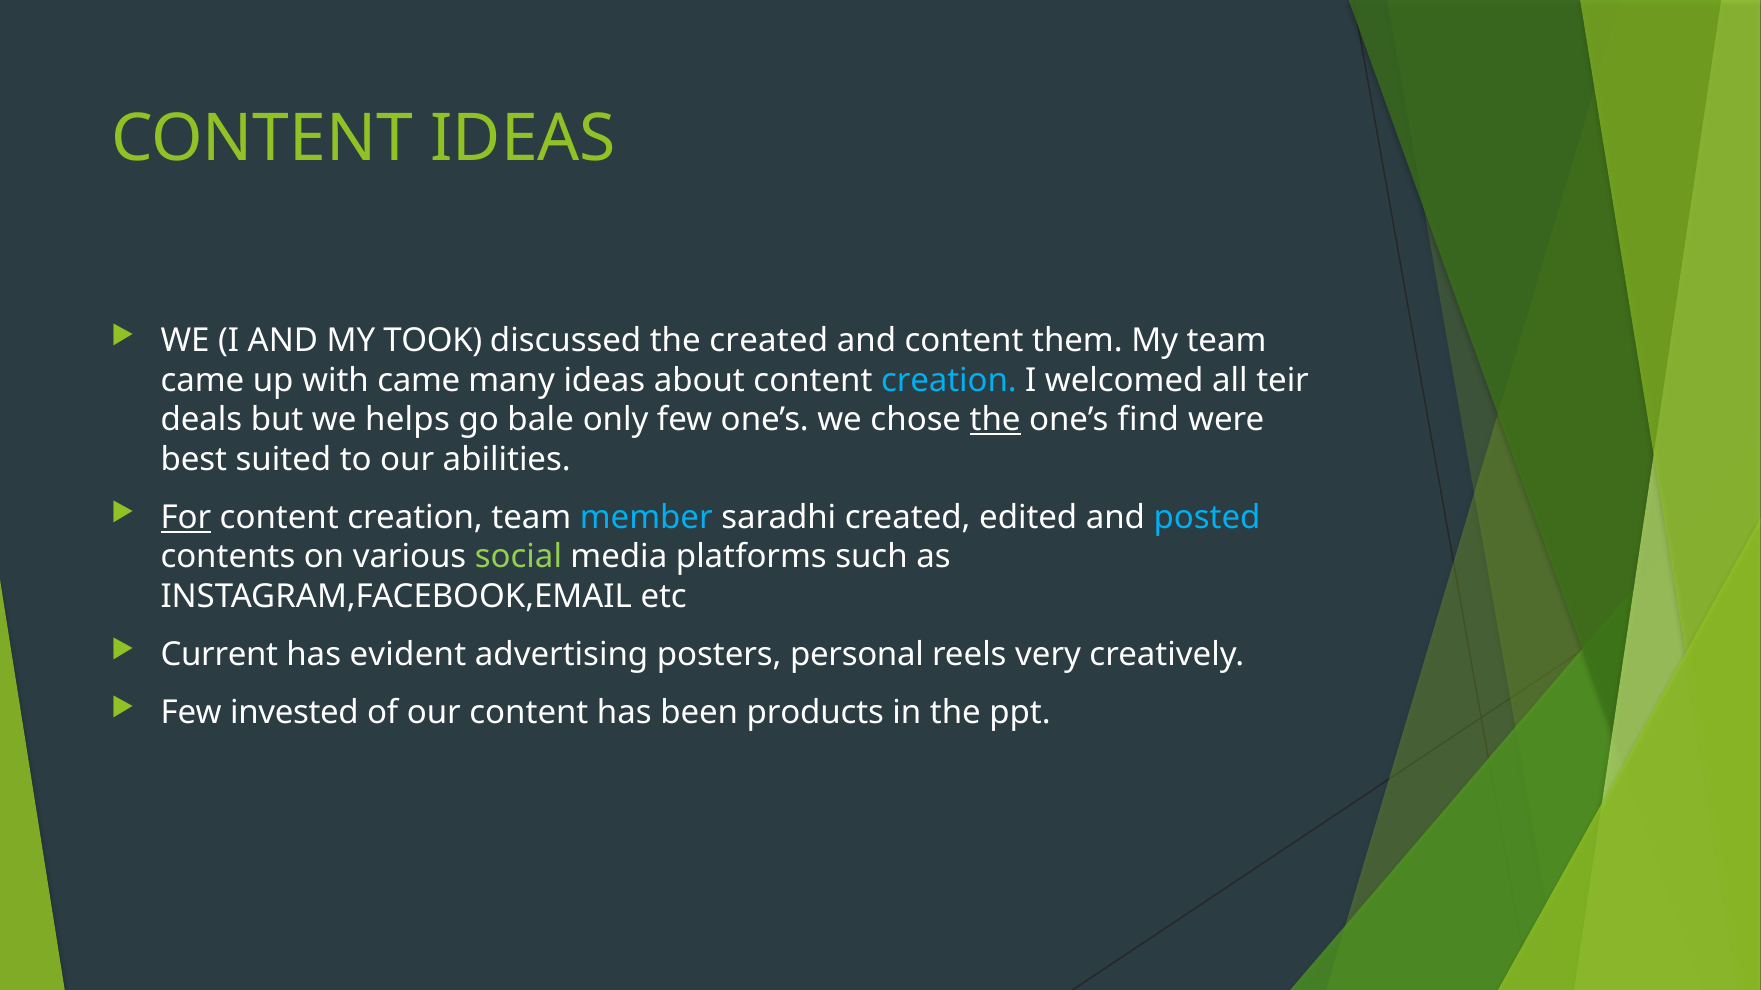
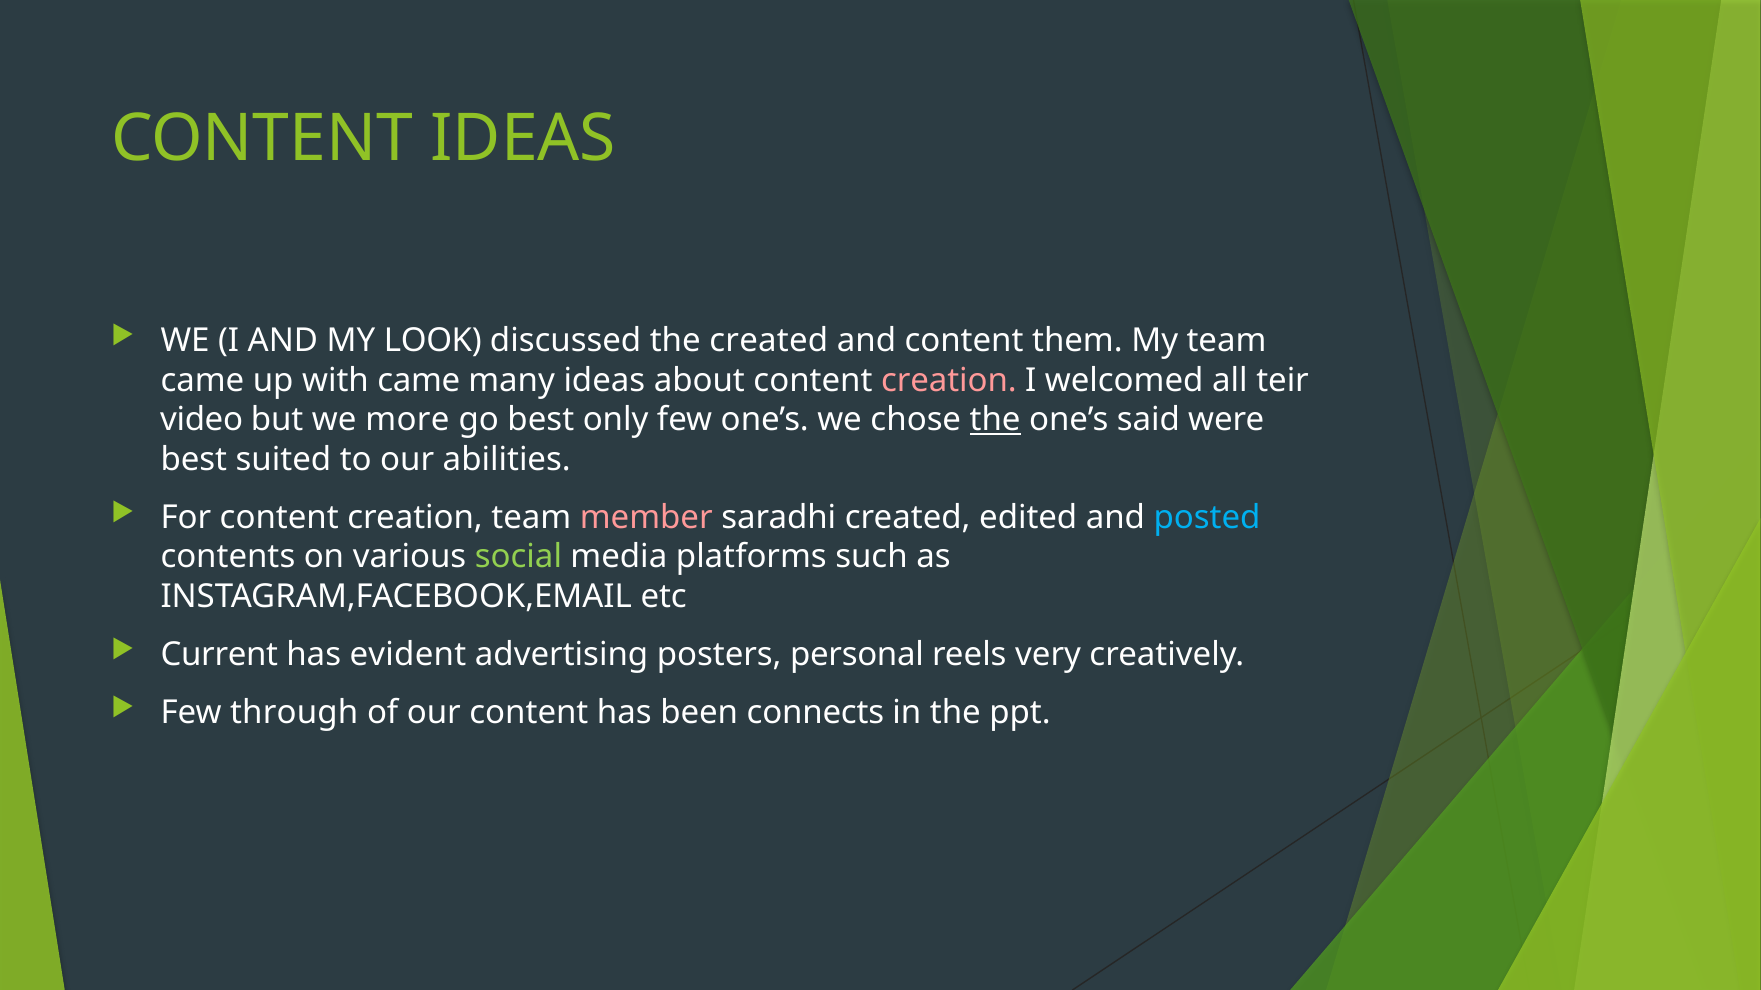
TOOK: TOOK -> LOOK
creation at (949, 380) colour: light blue -> pink
deals: deals -> video
helps: helps -> more
go bale: bale -> best
find: find -> said
For underline: present -> none
member colour: light blue -> pink
invested: invested -> through
products: products -> connects
